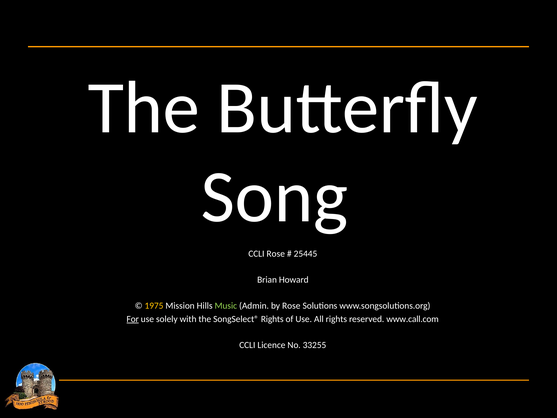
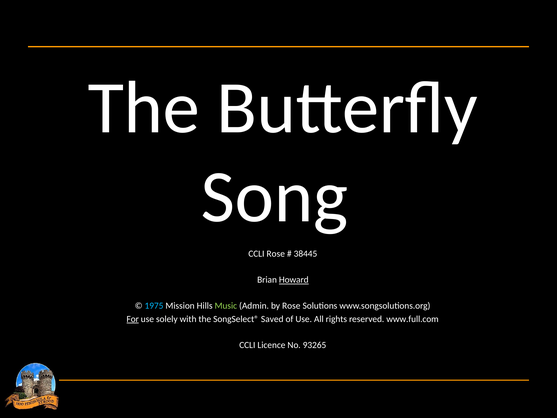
25445: 25445 -> 38445
Howard underline: none -> present
1975 colour: yellow -> light blue
SongSelect® Rights: Rights -> Saved
www.call.com: www.call.com -> www.full.com
33255: 33255 -> 93265
